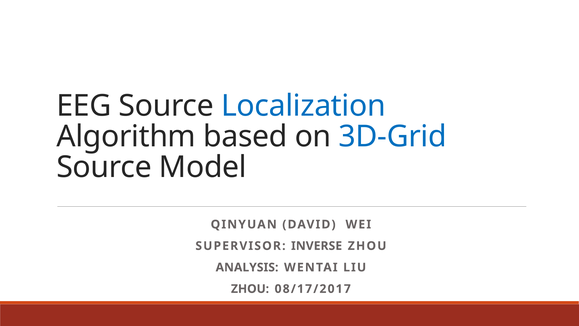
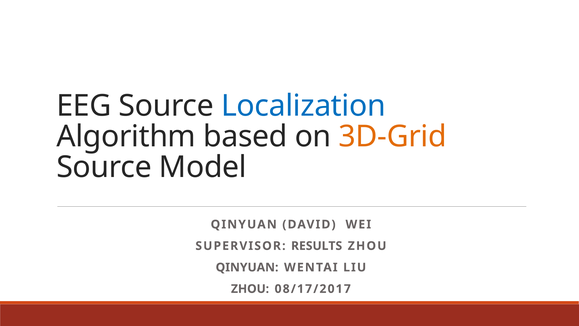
3D-Grid colour: blue -> orange
INVERSE: INVERSE -> RESULTS
ANALYSIS at (247, 267): ANALYSIS -> QINYUAN
